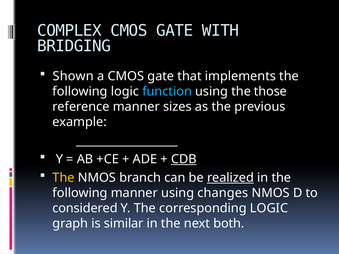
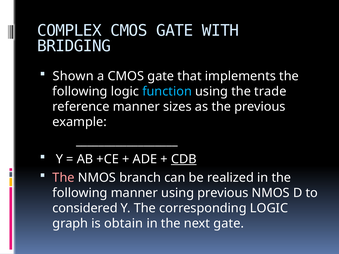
those: those -> trade
The at (64, 178) colour: yellow -> pink
realized underline: present -> none
using changes: changes -> previous
similar: similar -> obtain
next both: both -> gate
